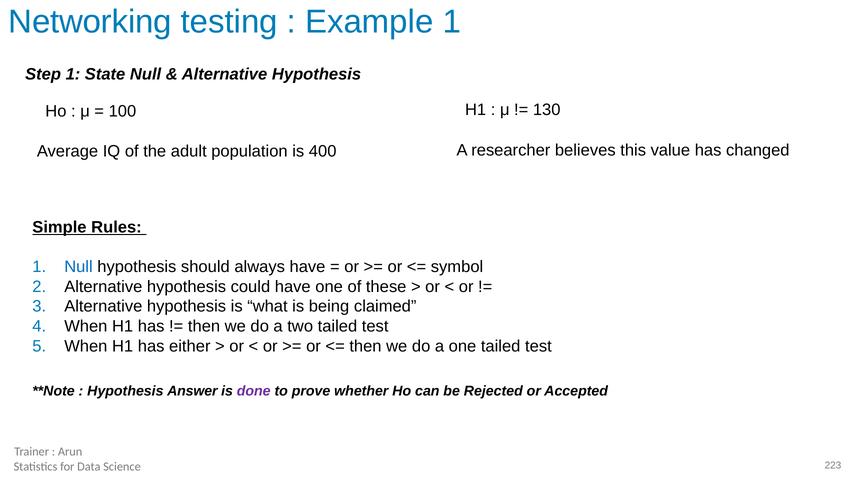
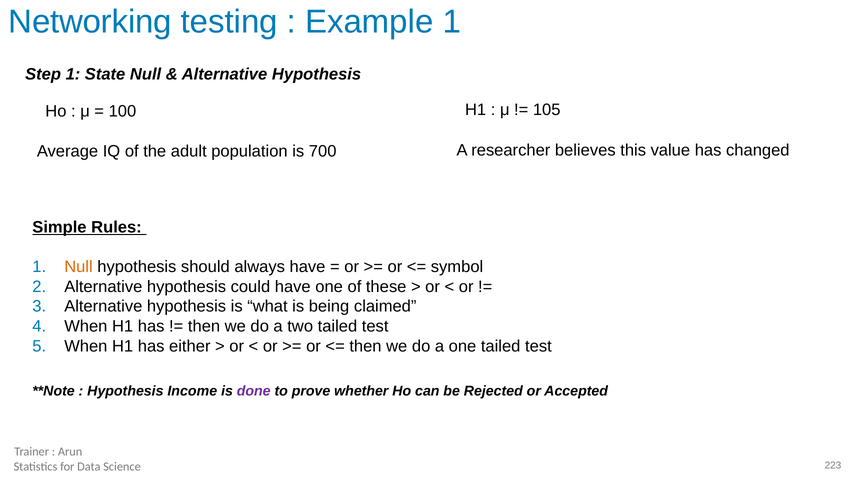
130: 130 -> 105
400: 400 -> 700
Null at (78, 267) colour: blue -> orange
Answer: Answer -> Income
